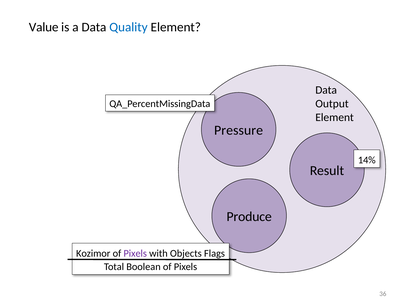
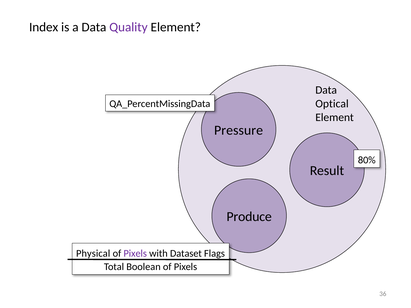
Value: Value -> Index
Quality colour: blue -> purple
Output: Output -> Optical
14%: 14% -> 80%
Kozimor: Kozimor -> Physical
Objects: Objects -> Dataset
